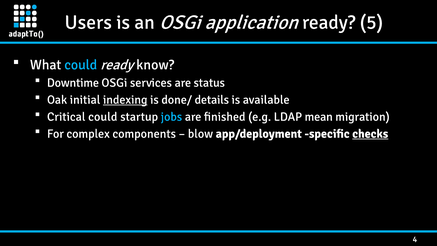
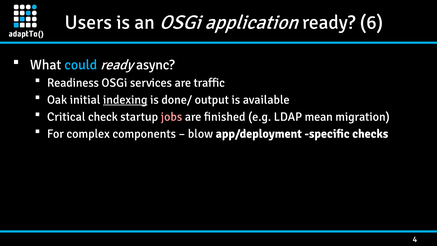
5: 5 -> 6
know: know -> async
Downtime: Downtime -> Readiness
status: status -> traffic
details: details -> output
Critical could: could -> check
jobs colour: light blue -> pink
checks underline: present -> none
